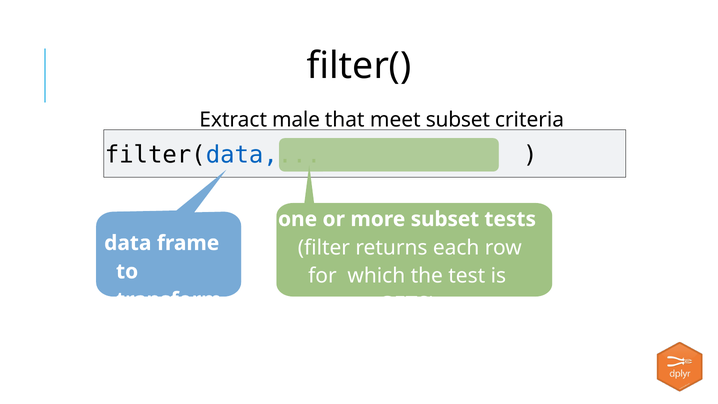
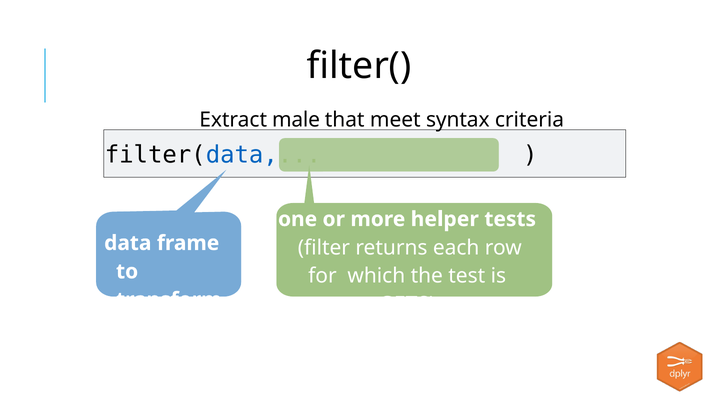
meet subset: subset -> syntax
more subset: subset -> helper
